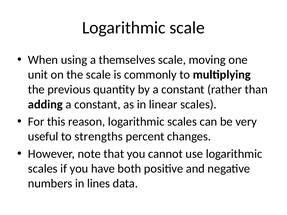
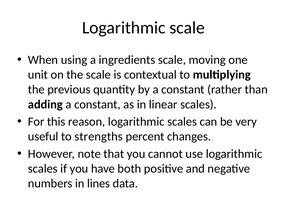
themselves: themselves -> ingredients
commonly: commonly -> contextual
